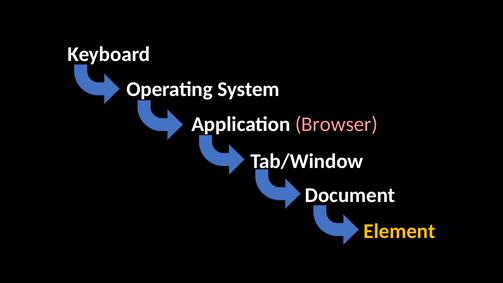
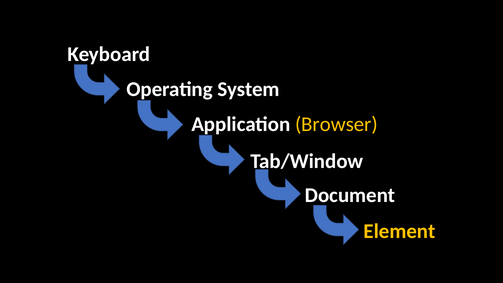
Browser colour: pink -> yellow
